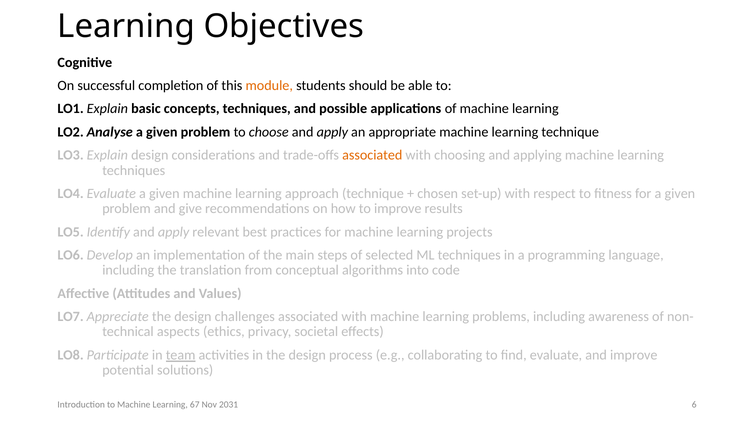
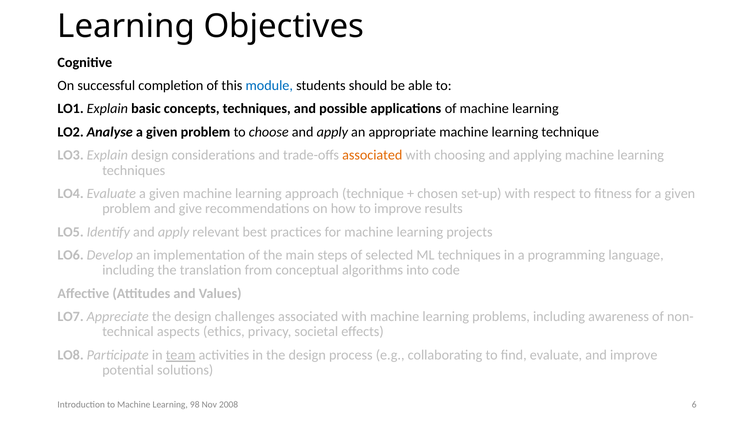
module colour: orange -> blue
67: 67 -> 98
2031: 2031 -> 2008
